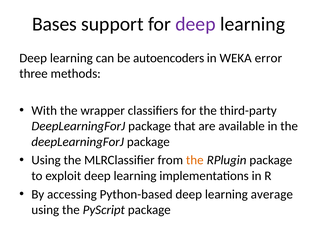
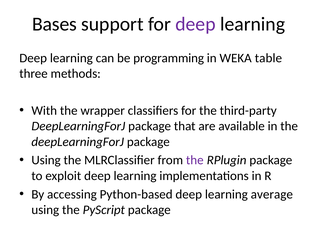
autoencoders: autoencoders -> programming
error: error -> table
the at (195, 160) colour: orange -> purple
